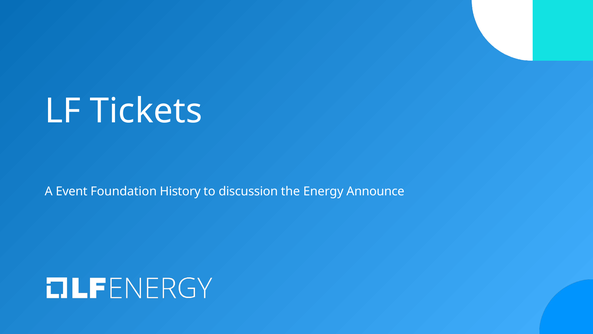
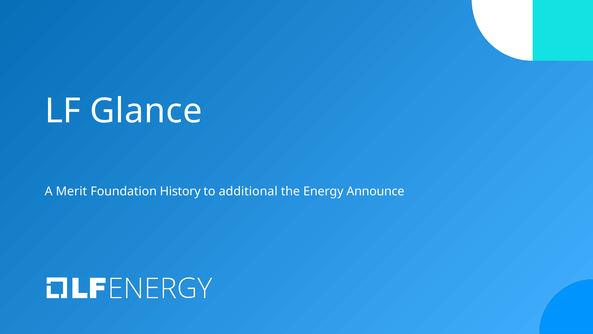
Tickets: Tickets -> Glance
Event: Event -> Merit
discussion: discussion -> additional
